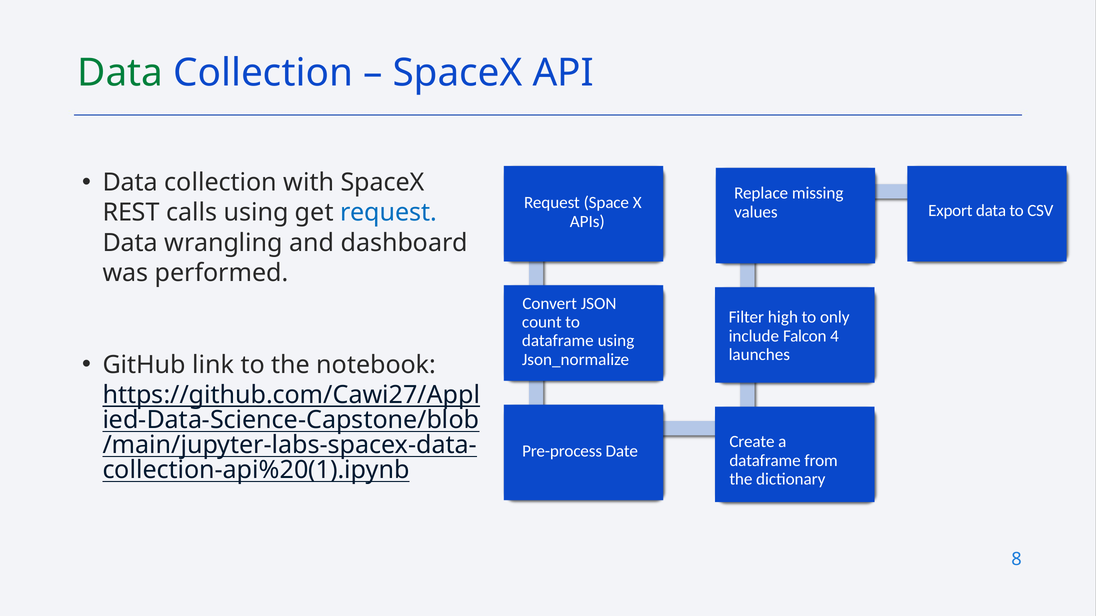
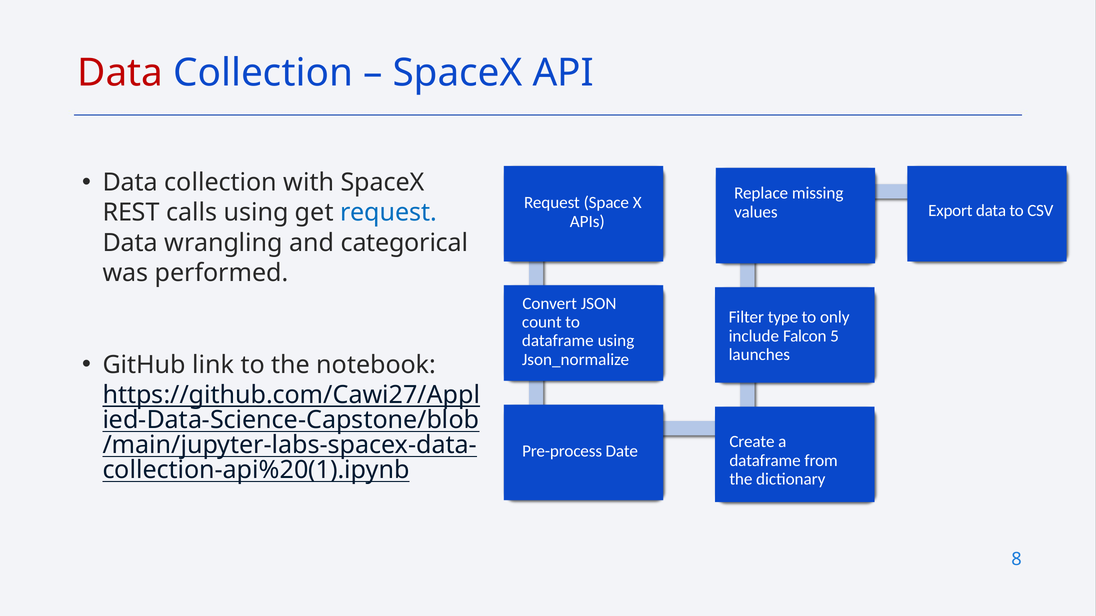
Data at (120, 73) colour: green -> red
dashboard: dashboard -> categorical
high: high -> type
4: 4 -> 5
